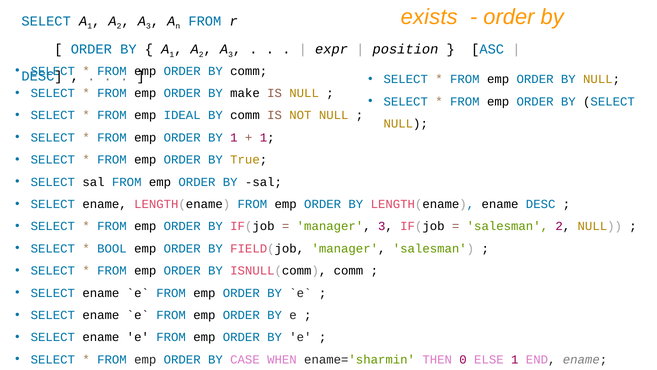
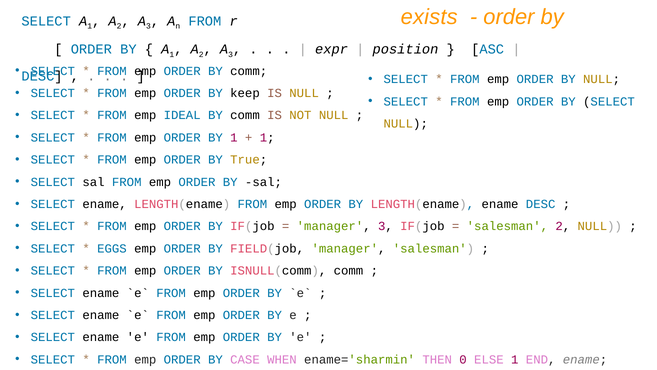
make: make -> keep
BOOL: BOOL -> EGGS
